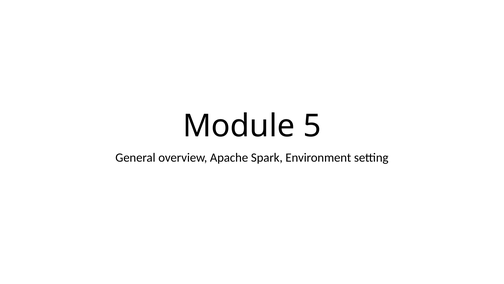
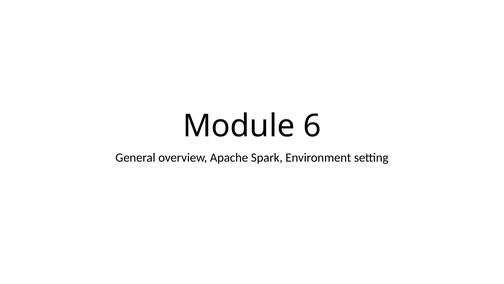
5: 5 -> 6
